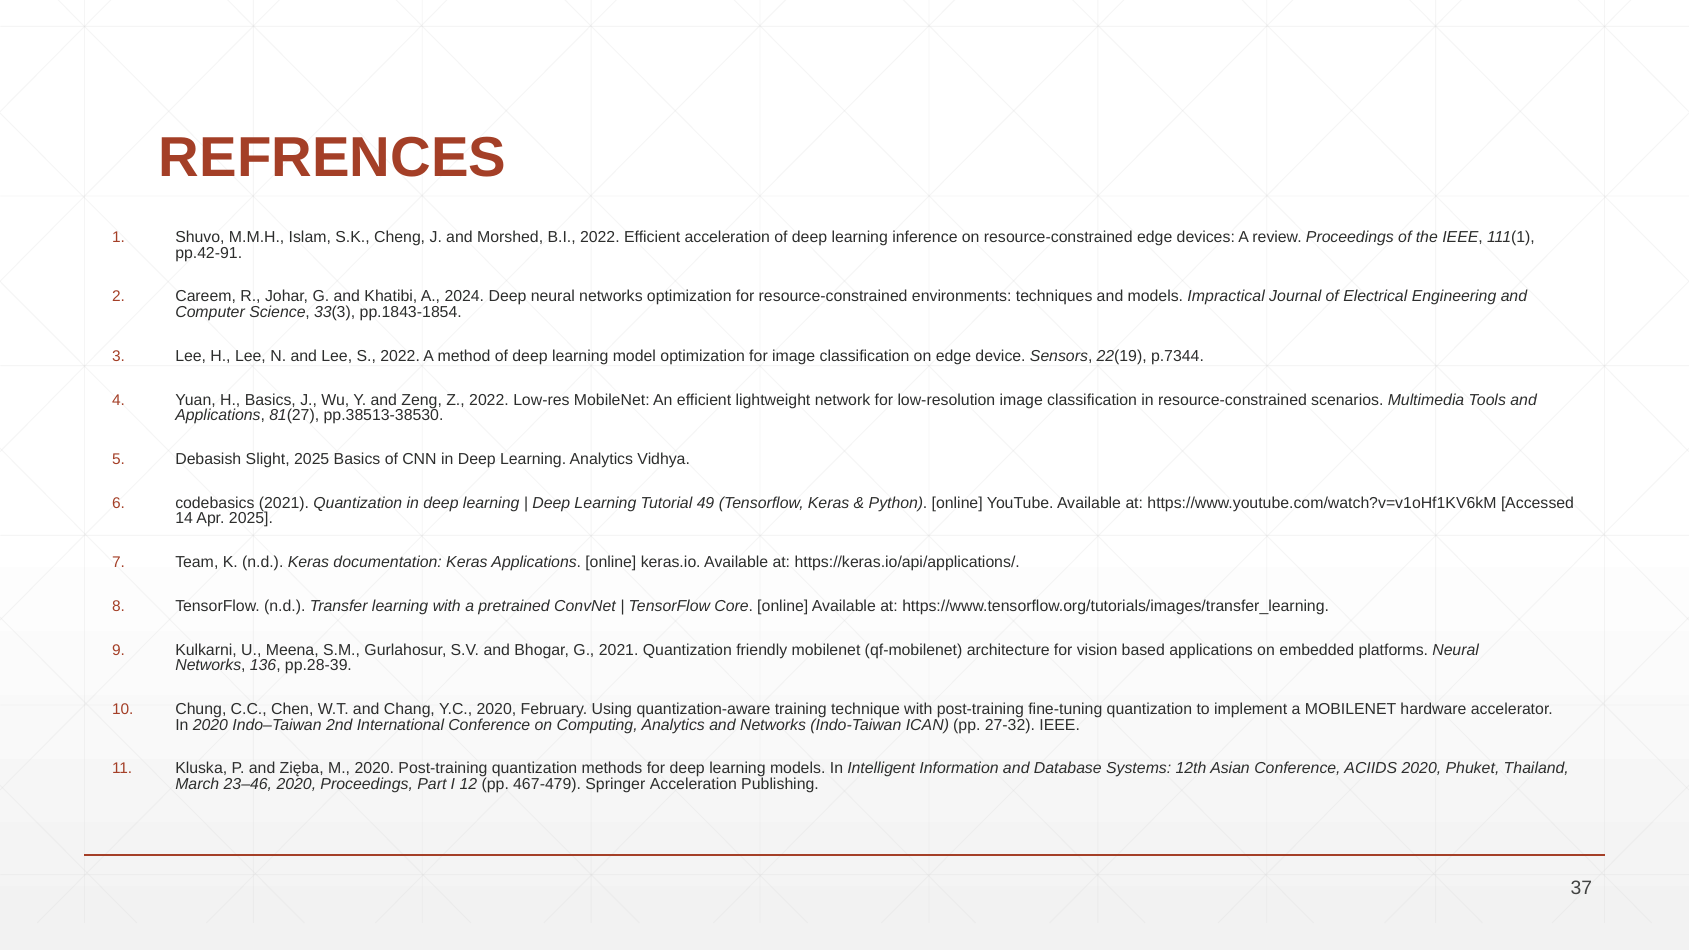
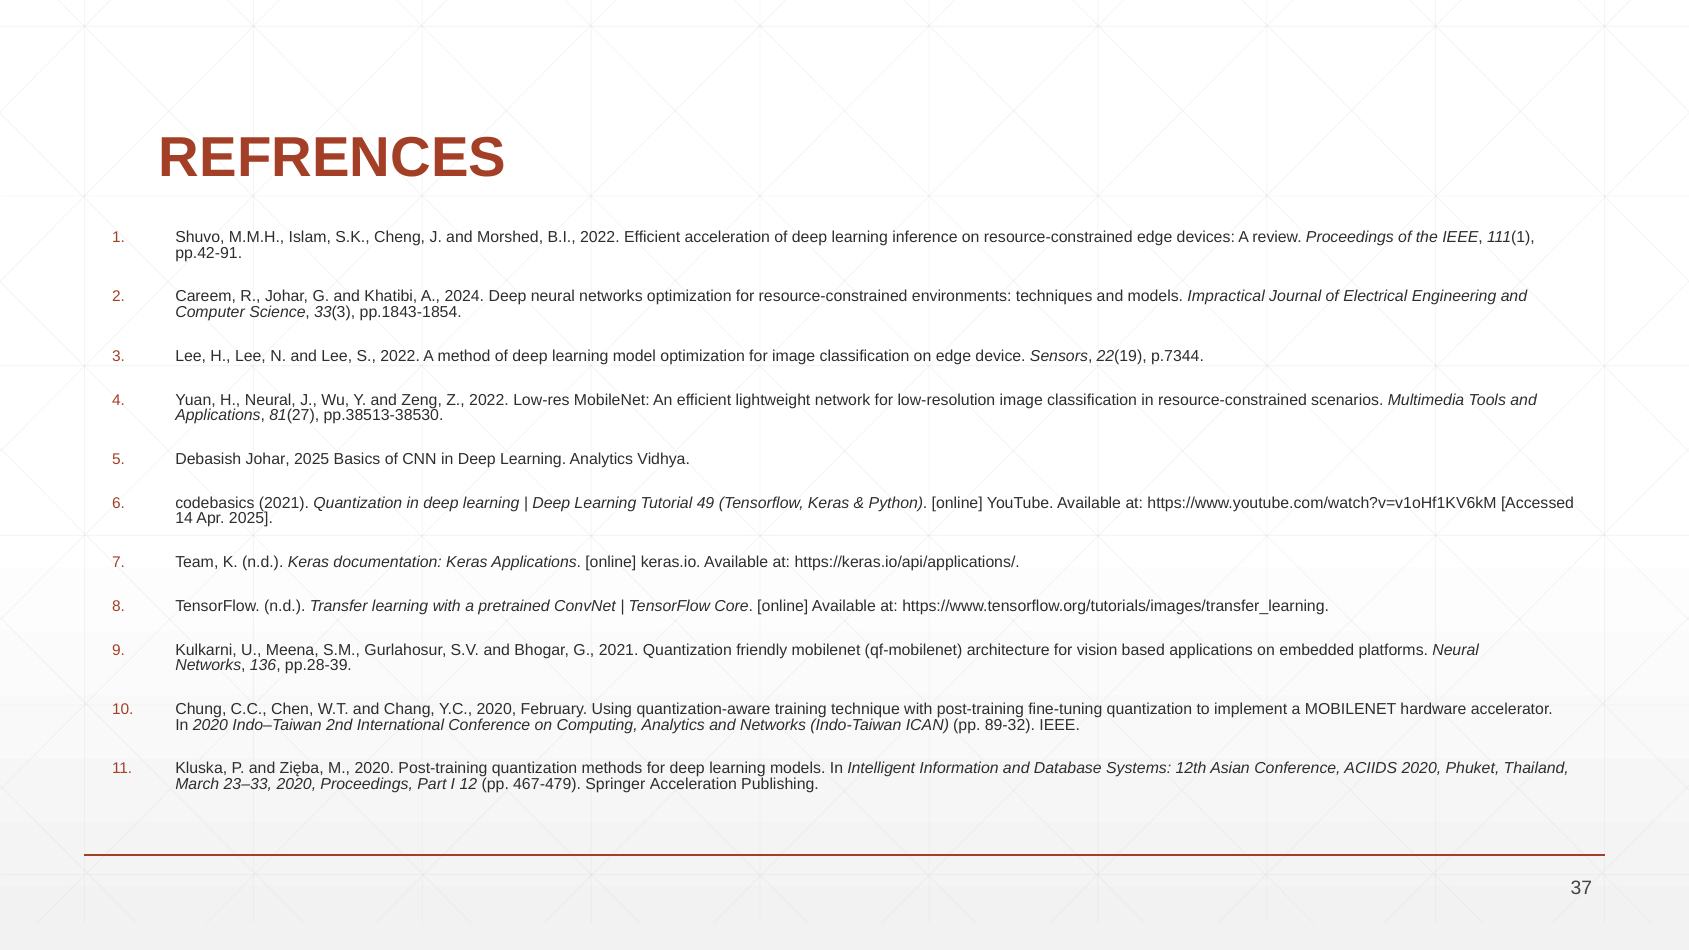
H Basics: Basics -> Neural
Debasish Slight: Slight -> Johar
27-32: 27-32 -> 89-32
23–46: 23–46 -> 23–33
